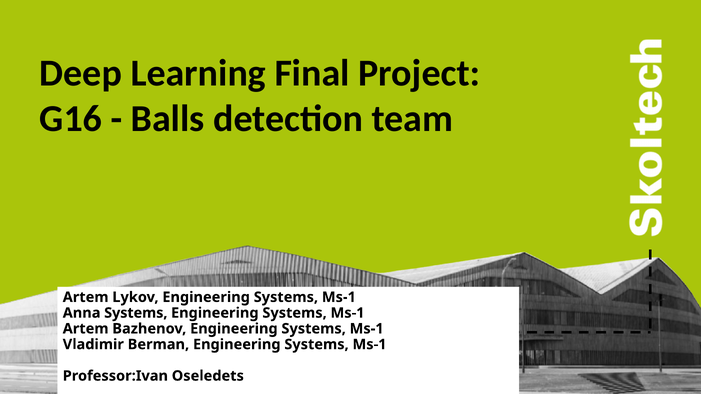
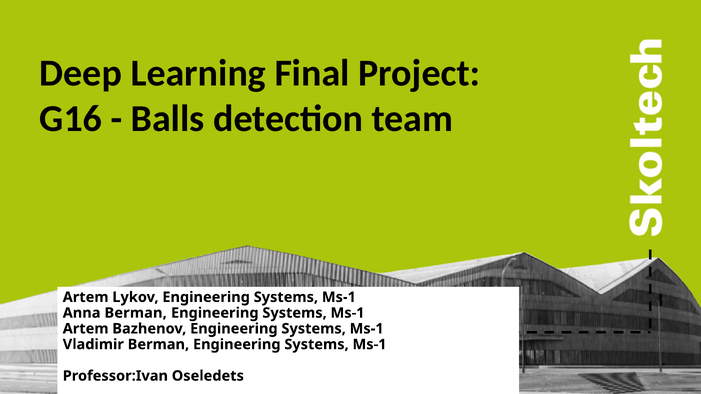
Anna Systems: Systems -> Berman
